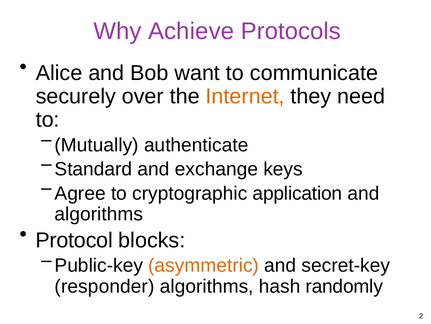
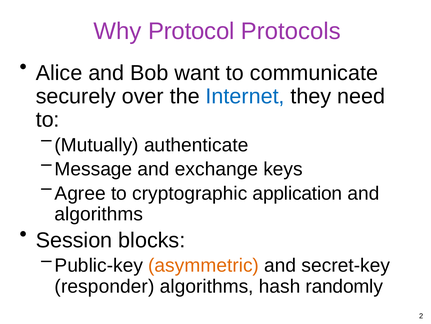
Achieve: Achieve -> Protocol
Internet colour: orange -> blue
Standard: Standard -> Message
Protocol: Protocol -> Session
